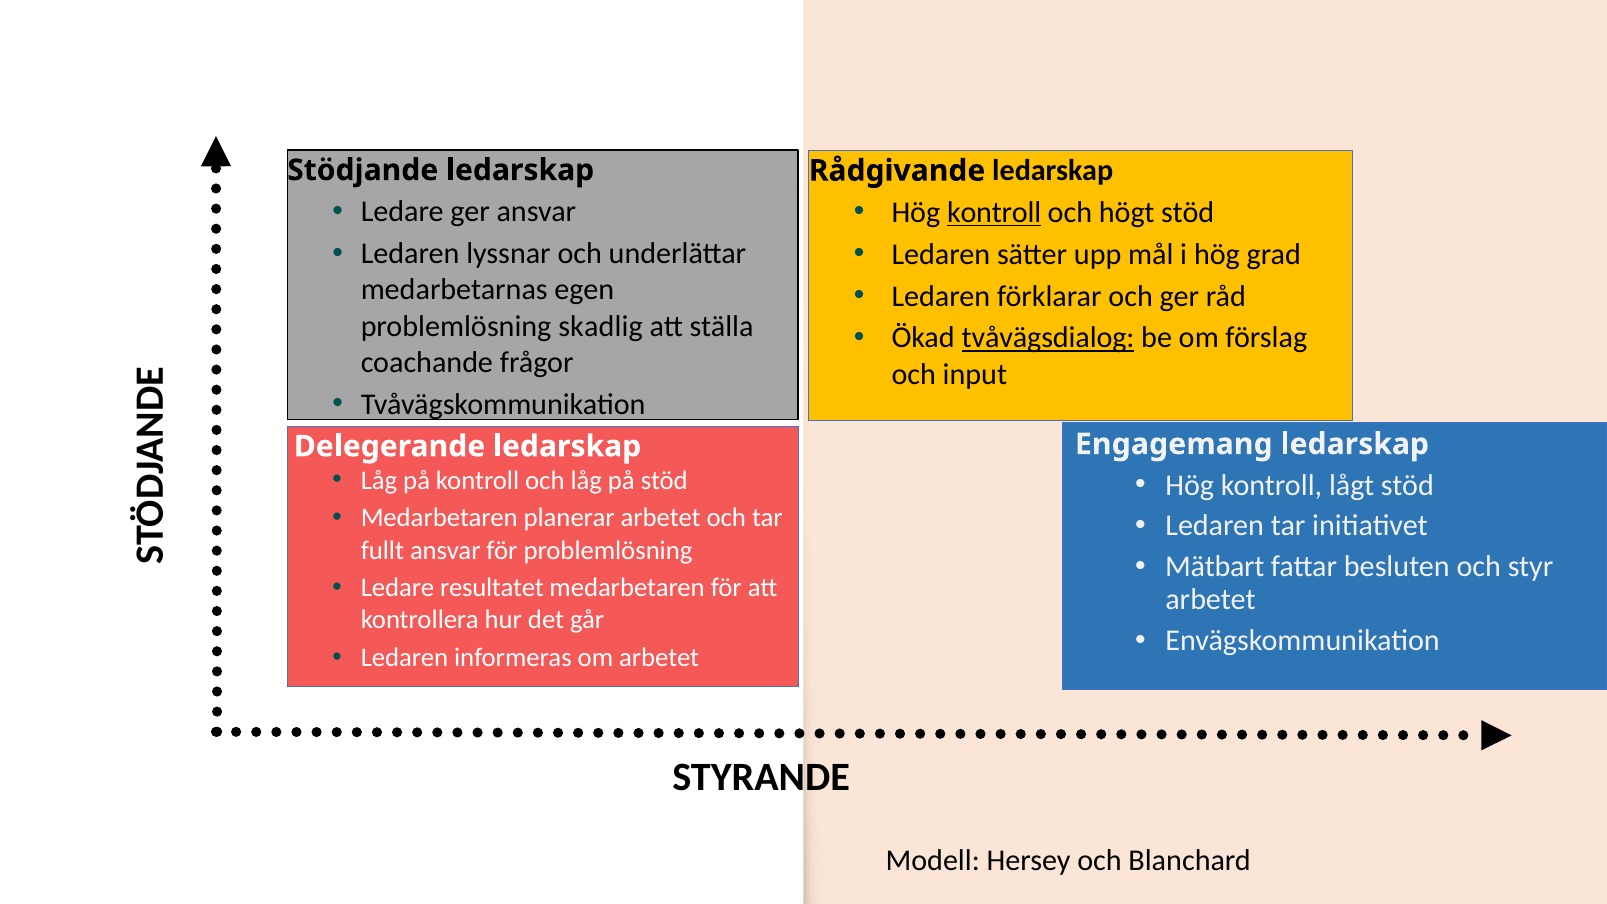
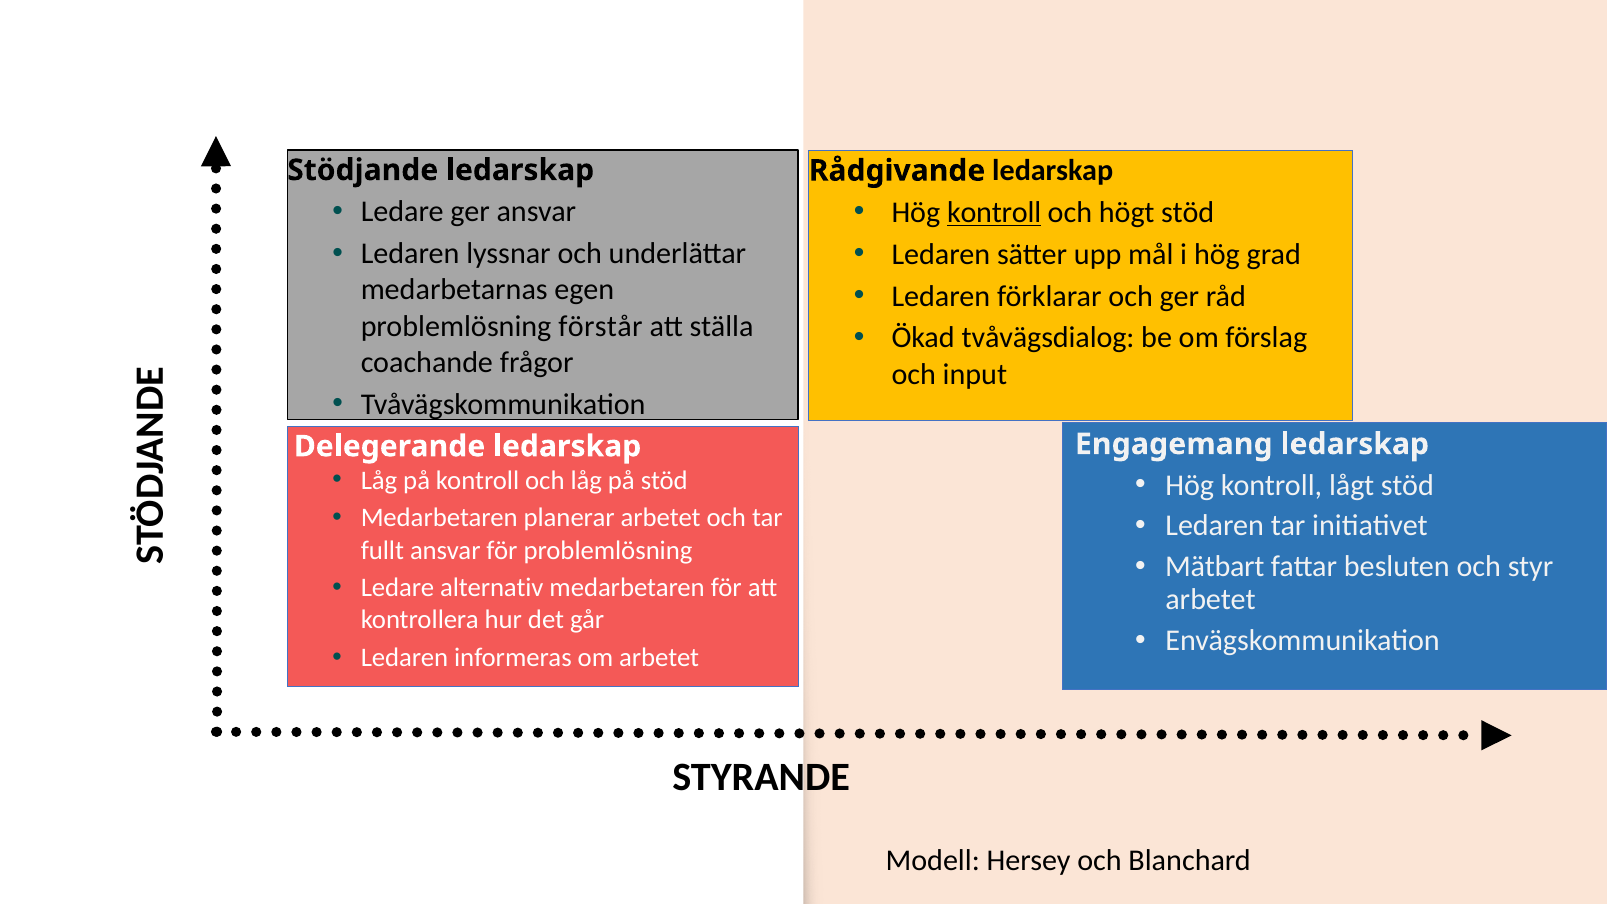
skadlig: skadlig -> förstår
tvåvägsdialog underline: present -> none
resultatet: resultatet -> alternativ
